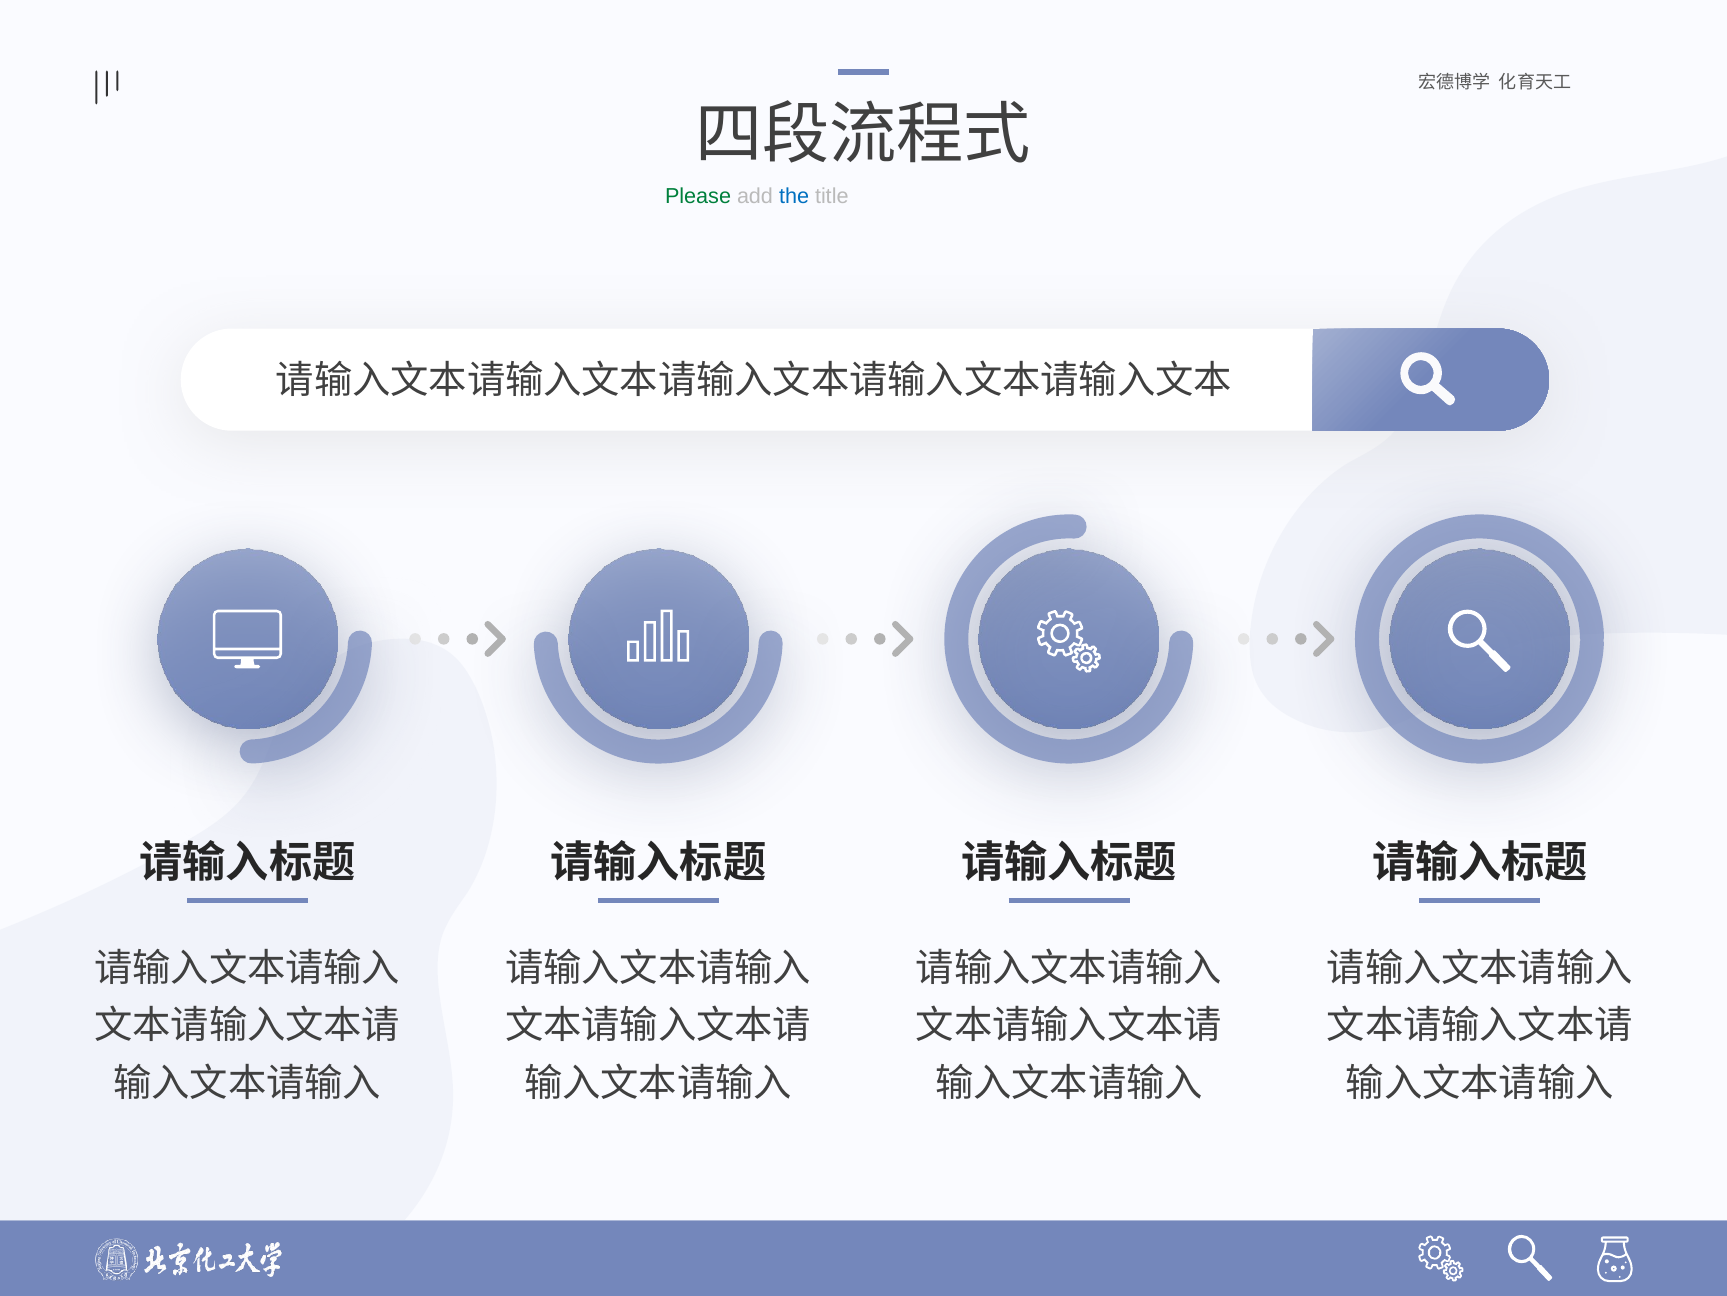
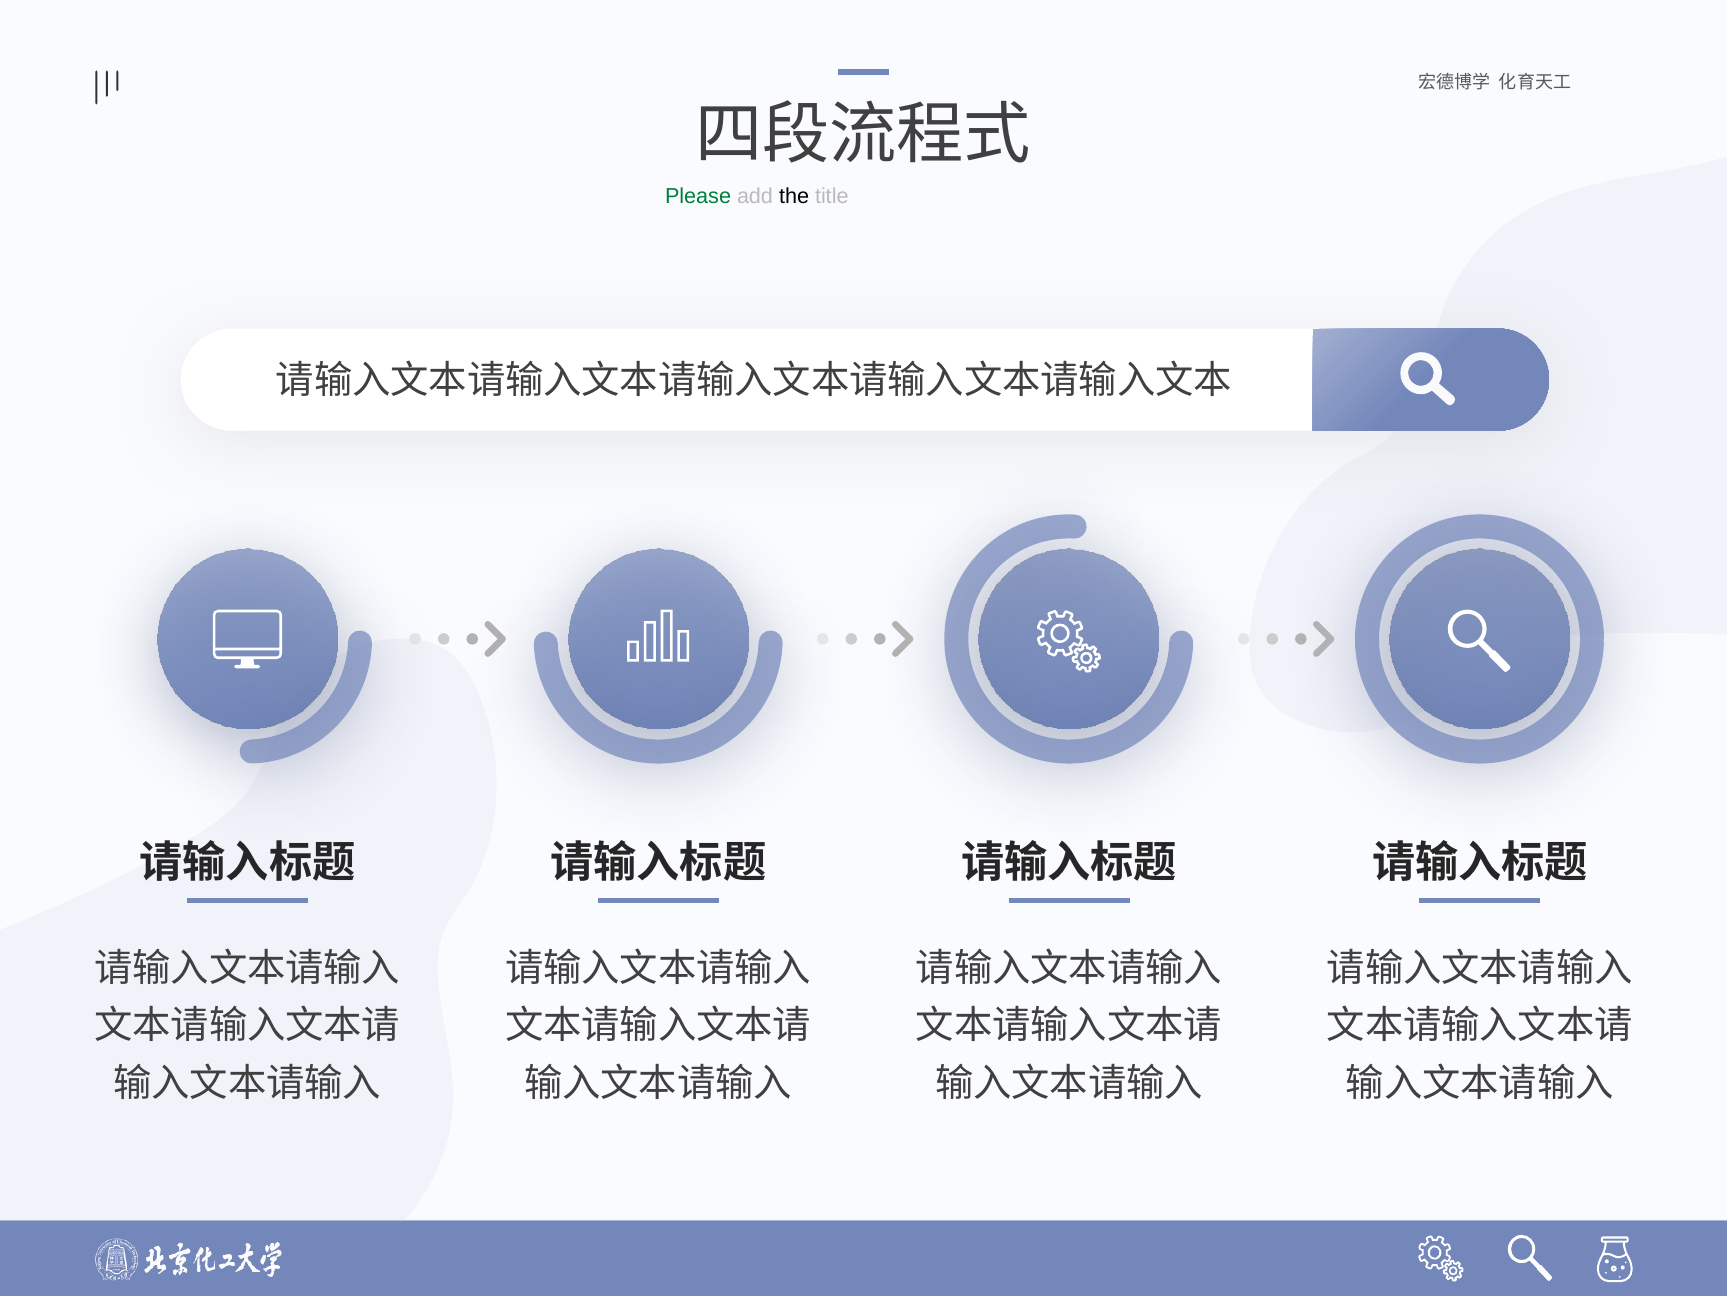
the colour: blue -> black
